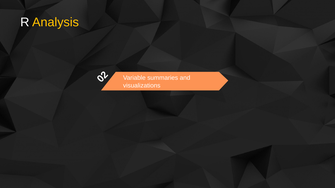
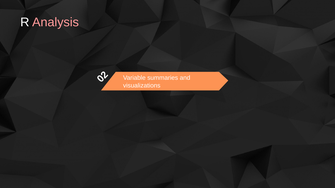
Analysis colour: yellow -> pink
